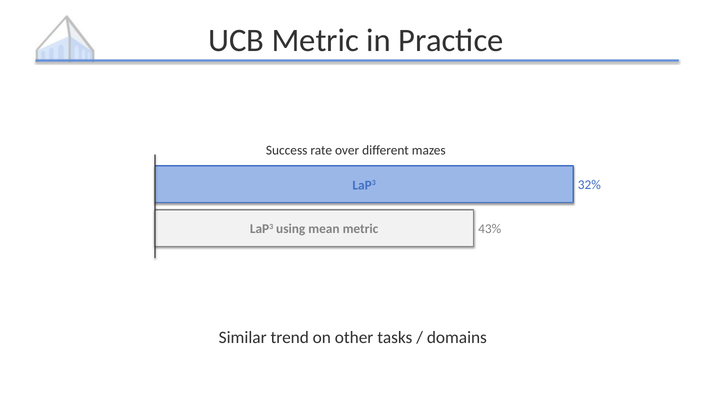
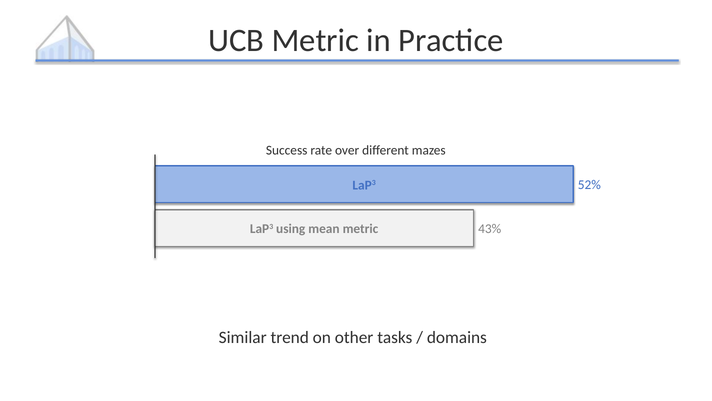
32%: 32% -> 52%
